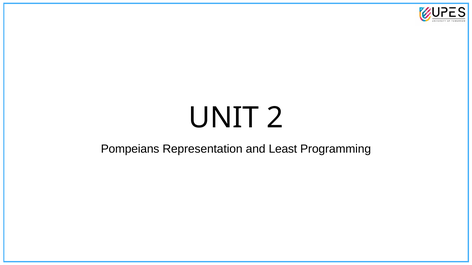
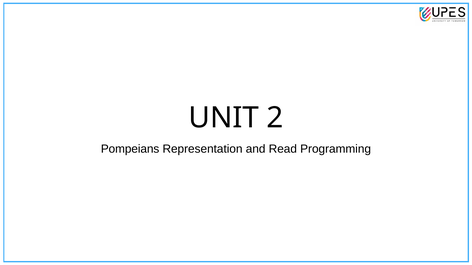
Least: Least -> Read
